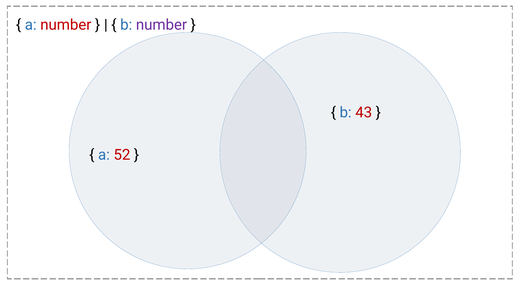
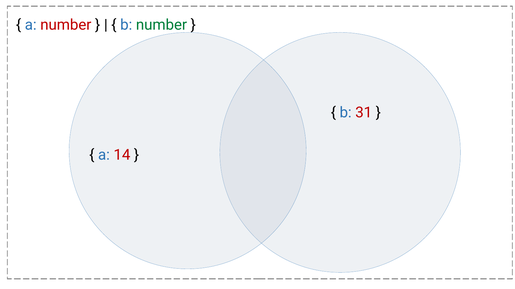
number at (162, 25) colour: purple -> green
43: 43 -> 31
52: 52 -> 14
